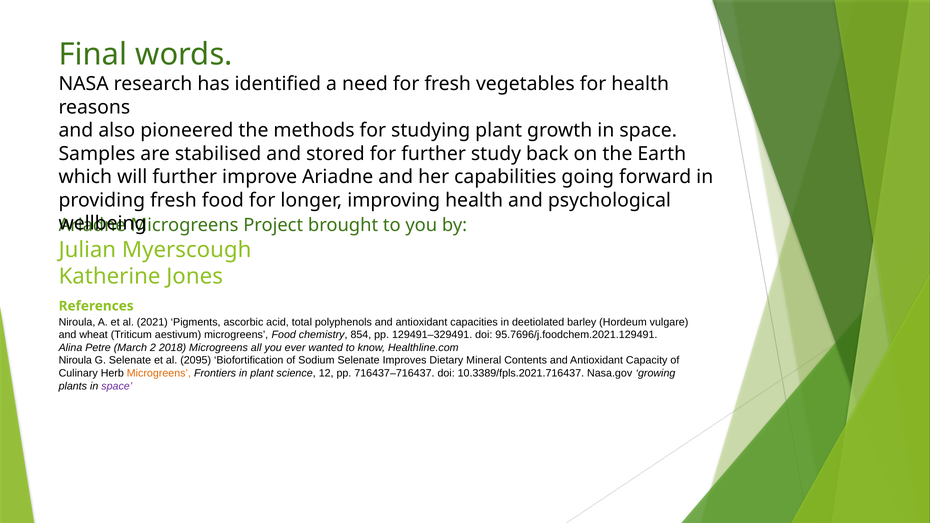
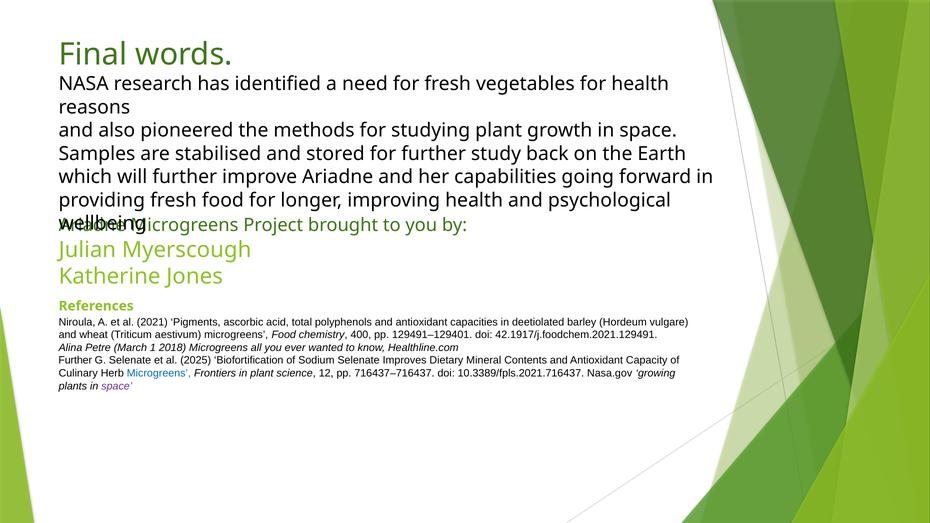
854: 854 -> 400
129491–329491: 129491–329491 -> 129491–129401
95.7696/j.foodchem.2021.129491: 95.7696/j.foodchem.2021.129491 -> 42.1917/j.foodchem.2021.129491
2: 2 -> 1
Niroula at (75, 360): Niroula -> Further
2095: 2095 -> 2025
Microgreens at (159, 373) colour: orange -> blue
